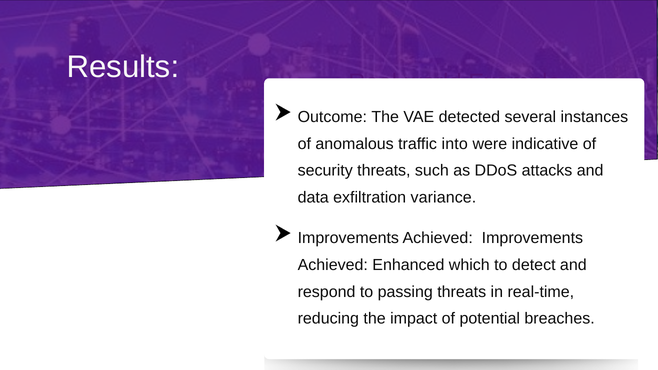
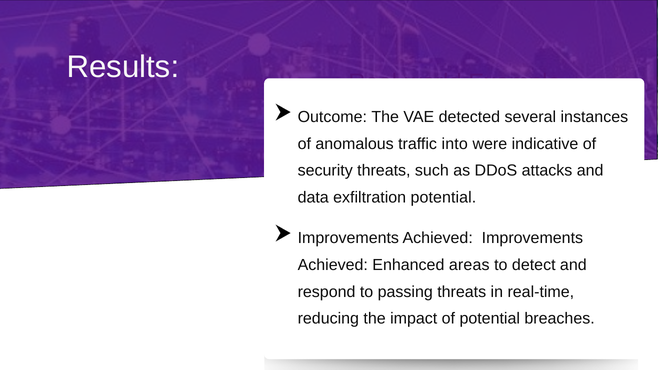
exfiltration variance: variance -> potential
which: which -> areas
